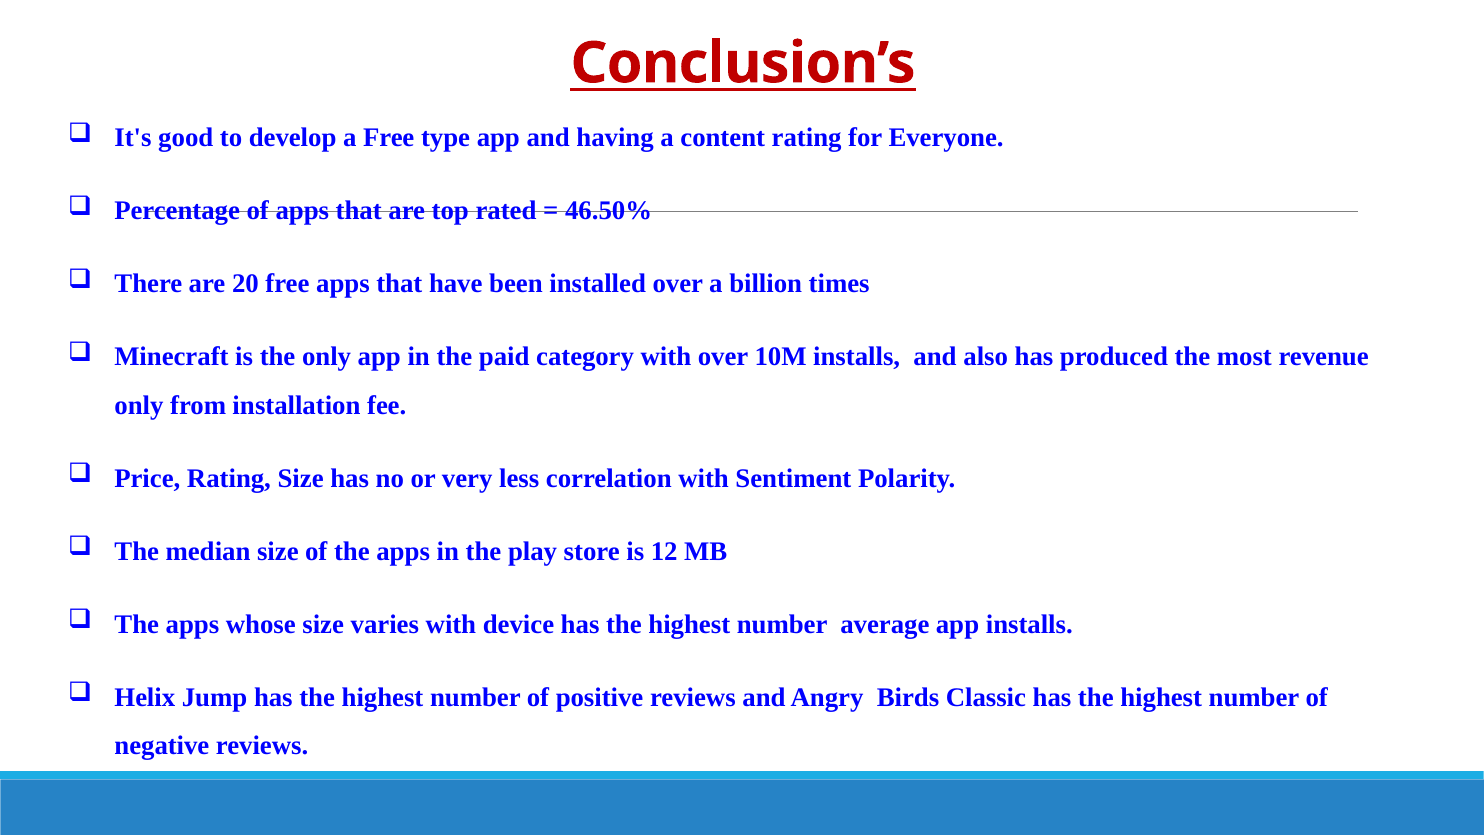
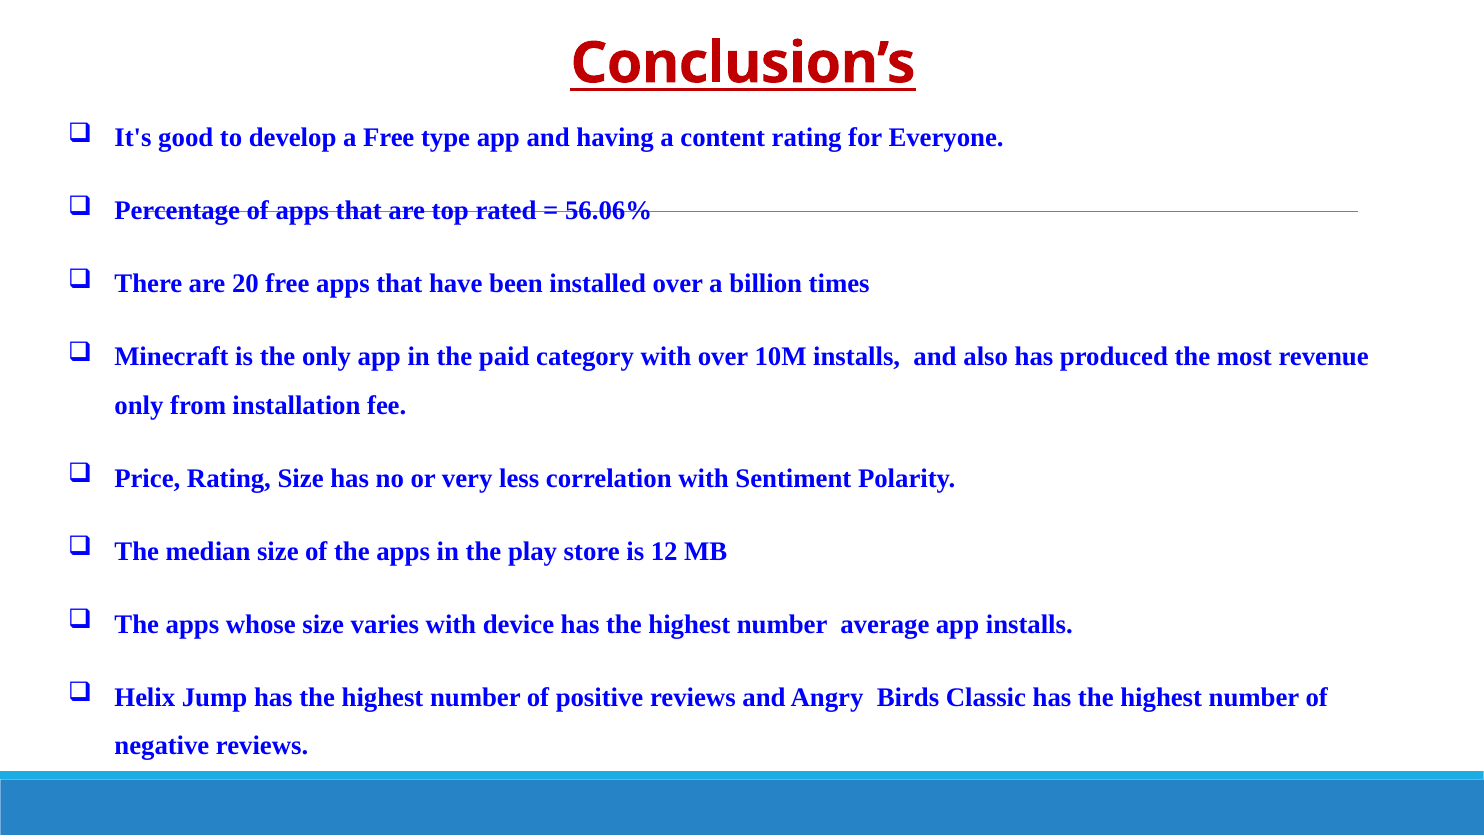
46.50%: 46.50% -> 56.06%
